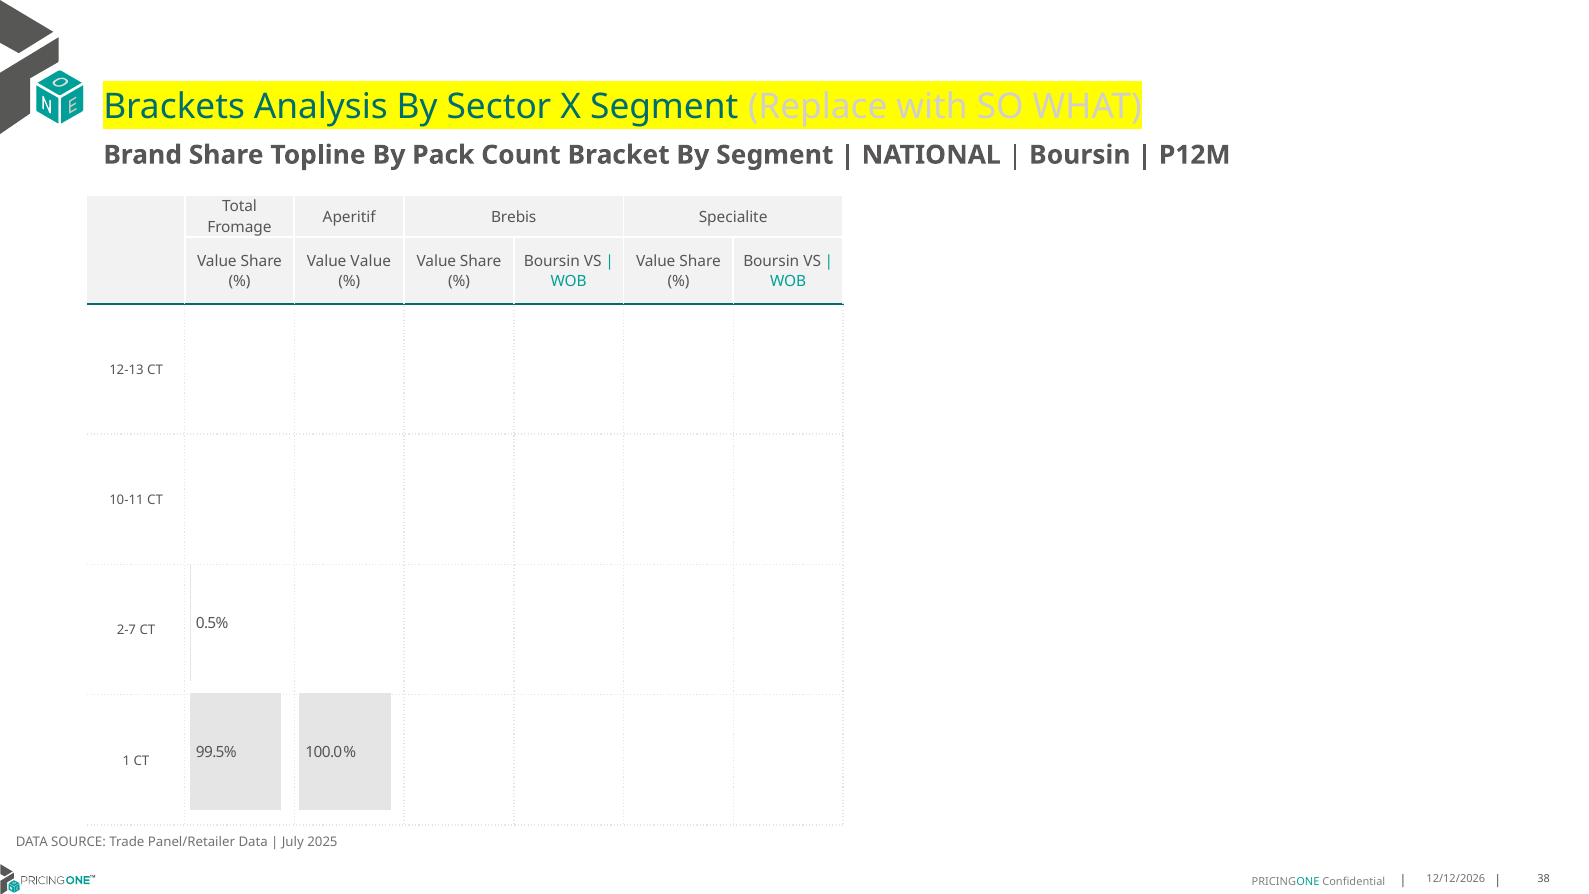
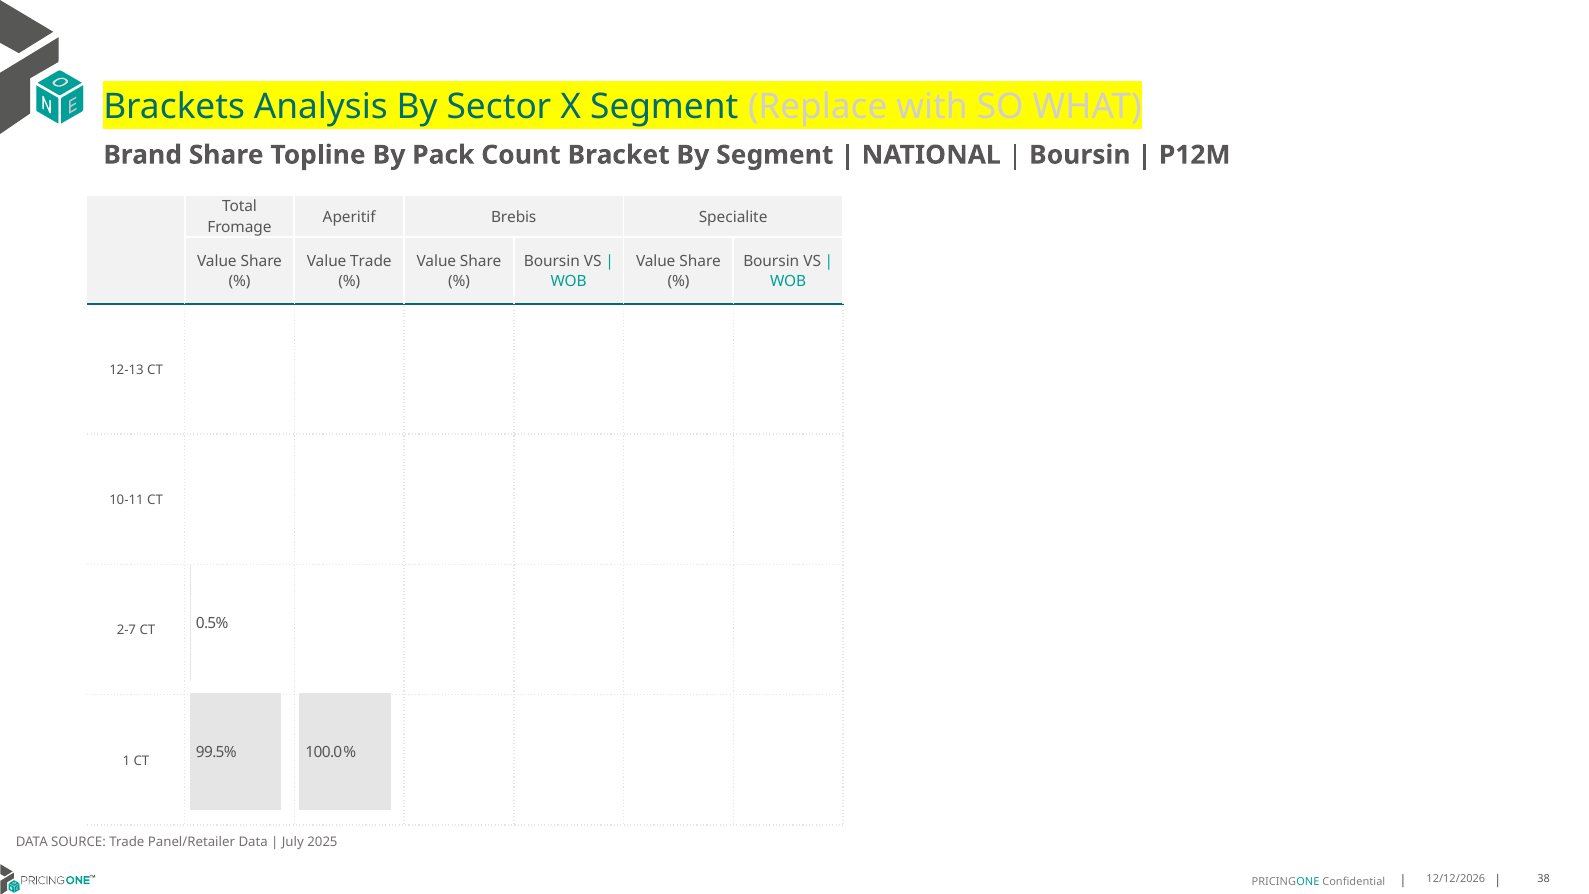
Value Value: Value -> Trade
